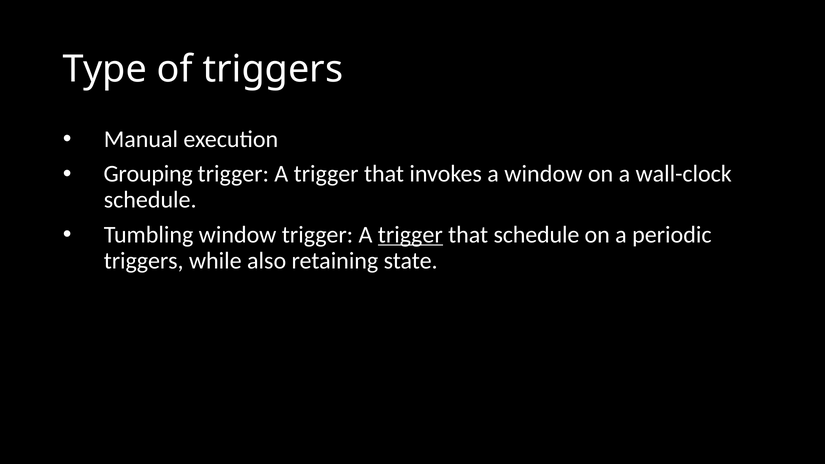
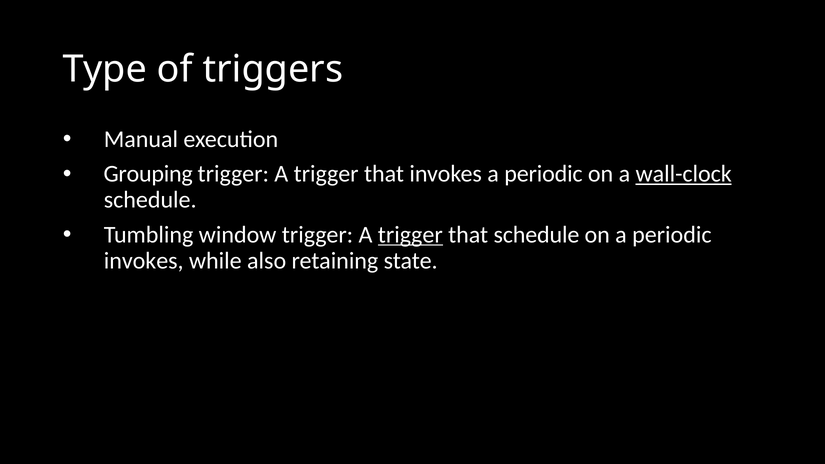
invokes a window: window -> periodic
wall-clock underline: none -> present
triggers at (144, 261): triggers -> invokes
